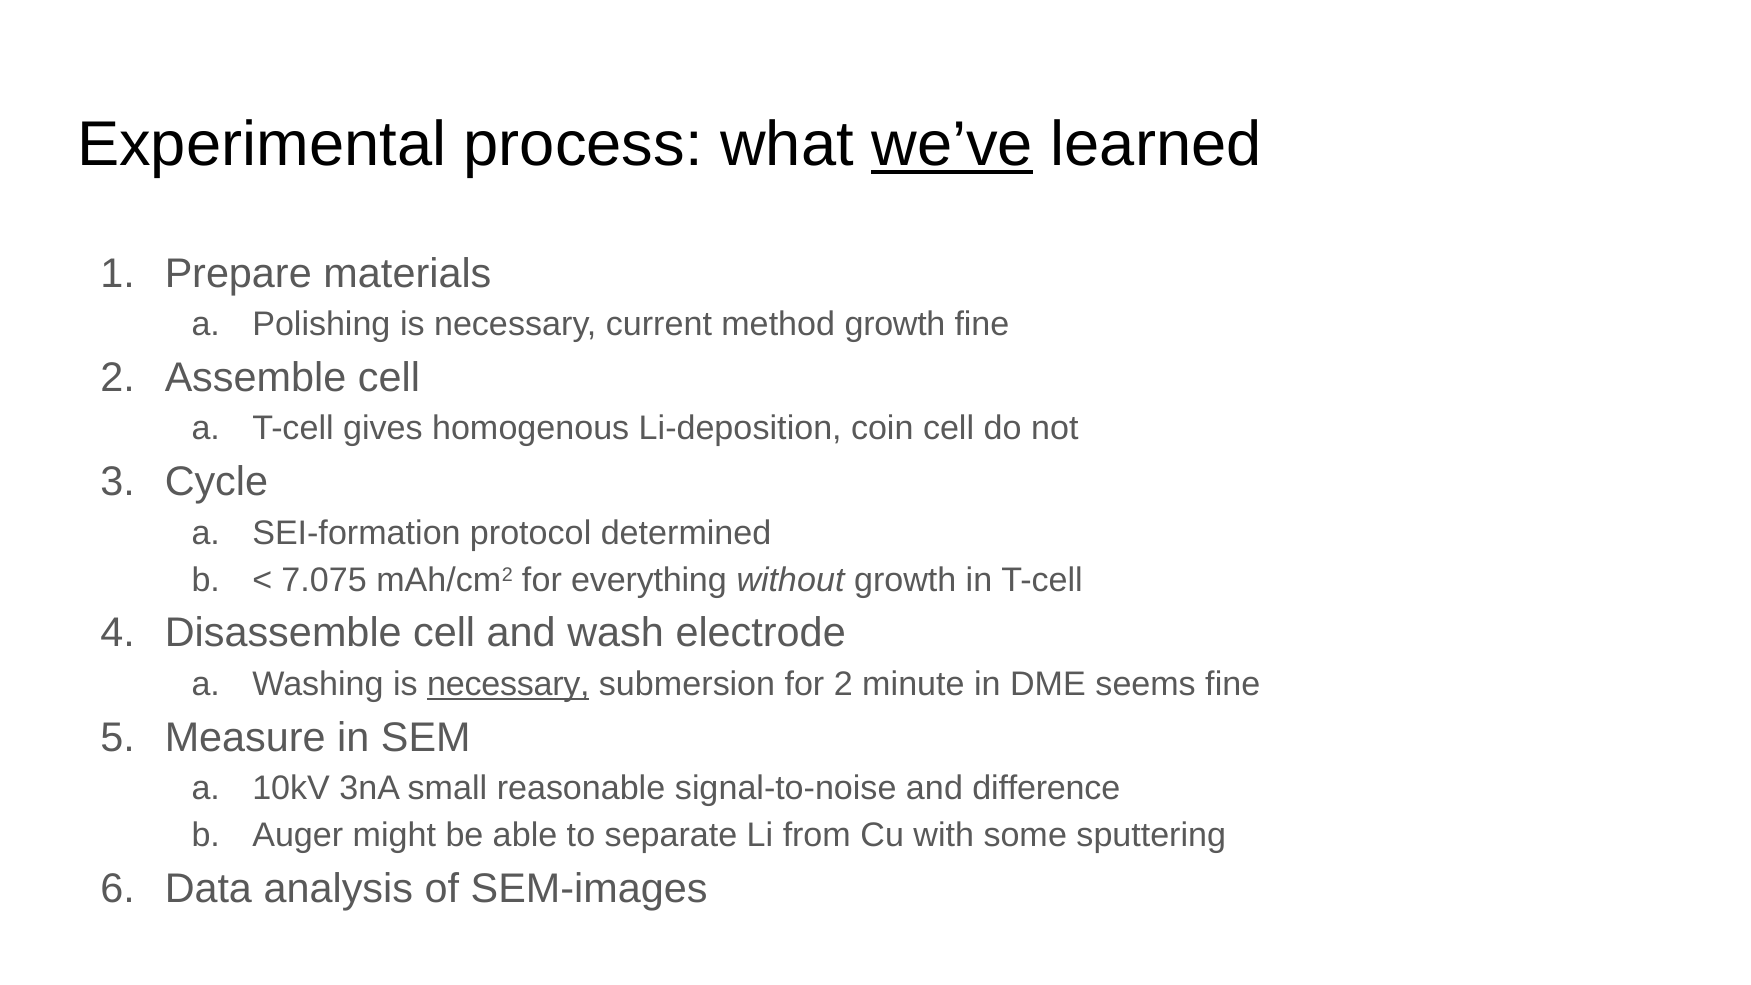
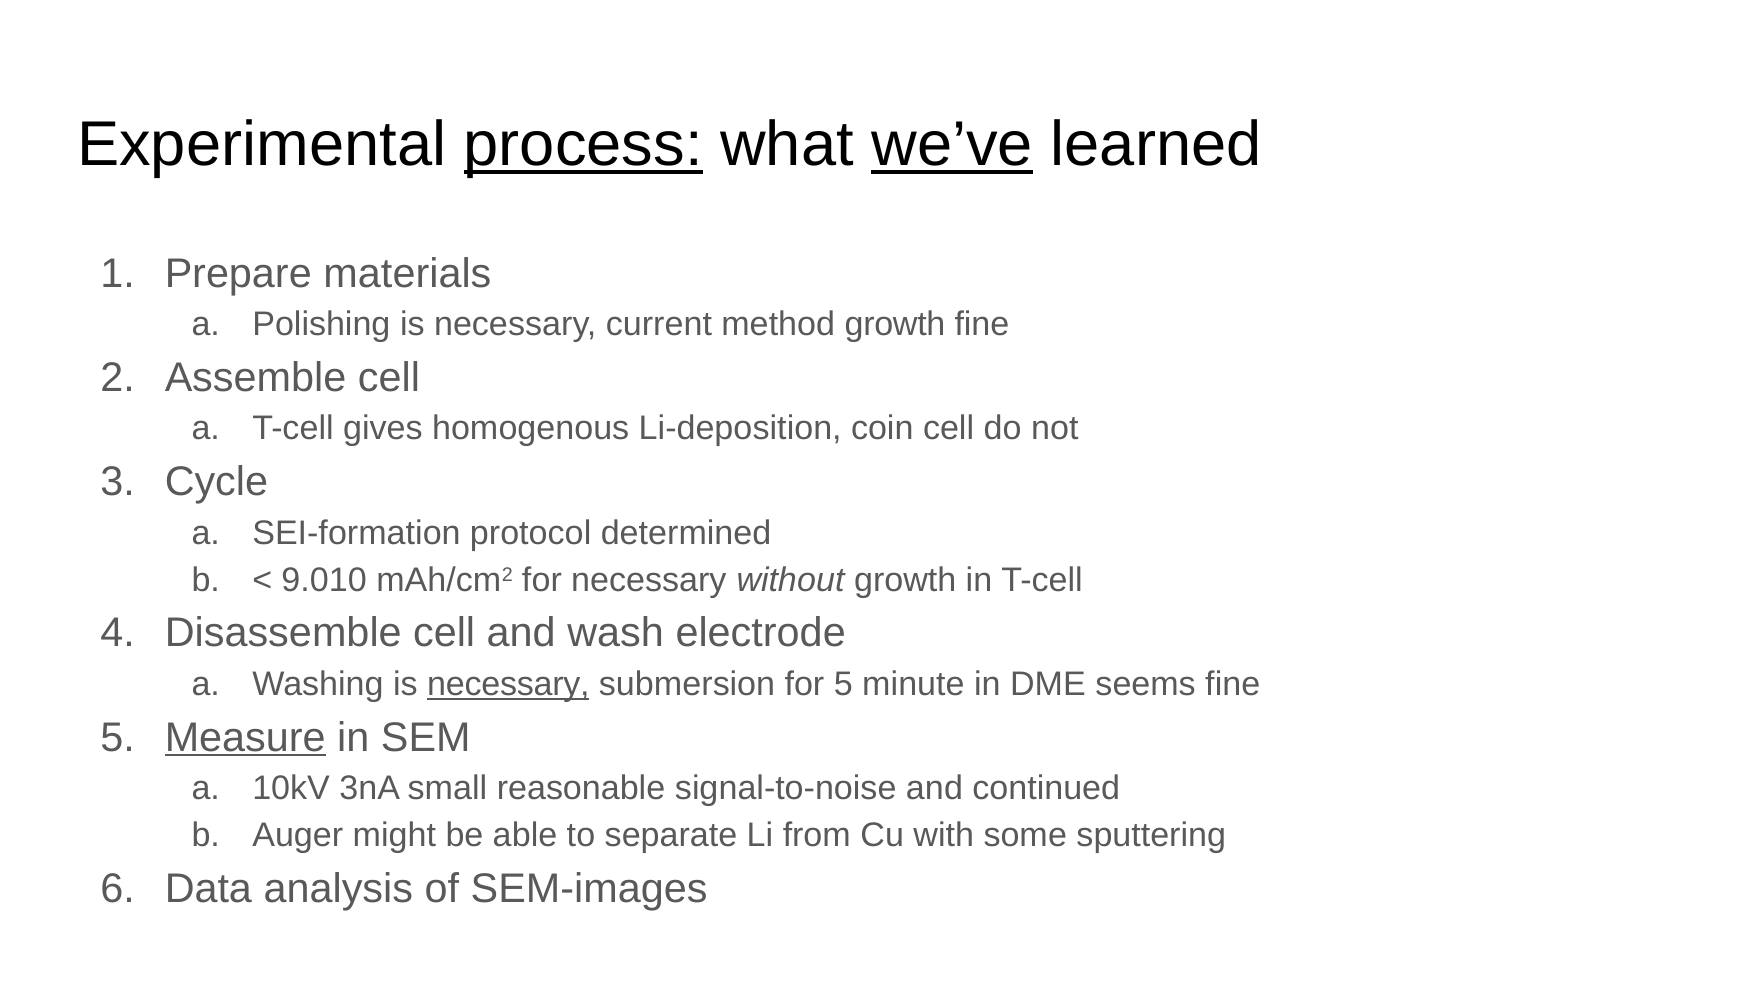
process underline: none -> present
7.075: 7.075 -> 9.010
for everything: everything -> necessary
for 2: 2 -> 5
Measure underline: none -> present
difference: difference -> continued
